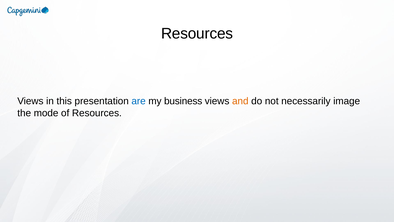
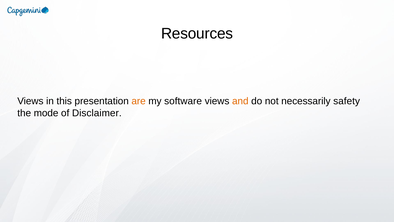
are colour: blue -> orange
business: business -> software
image: image -> safety
of Resources: Resources -> Disclaimer
